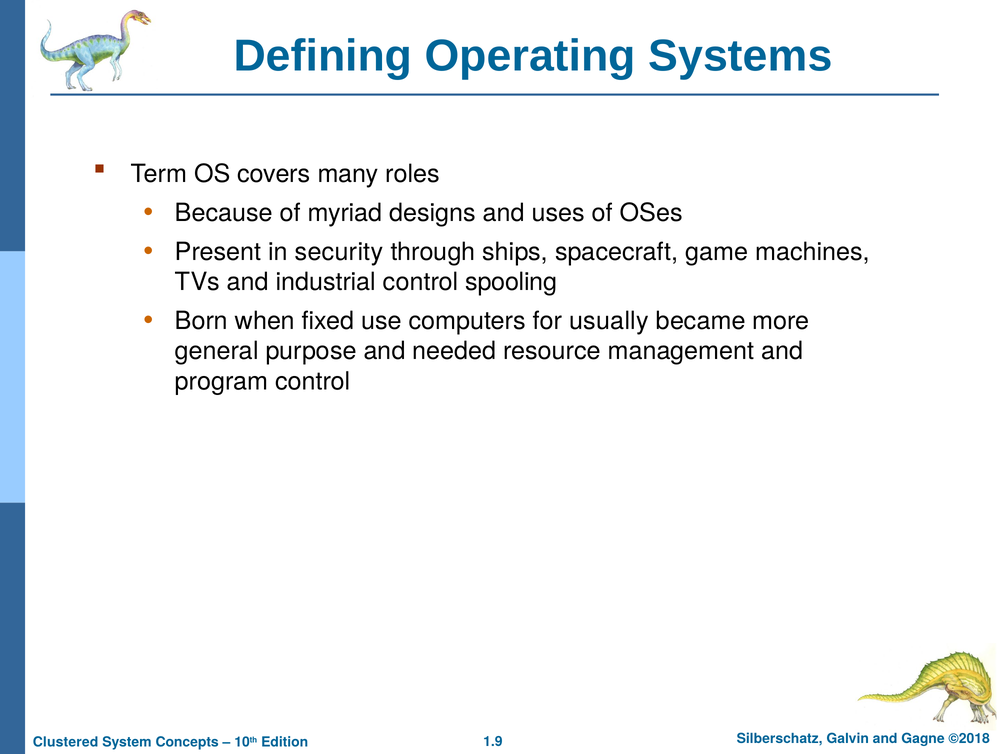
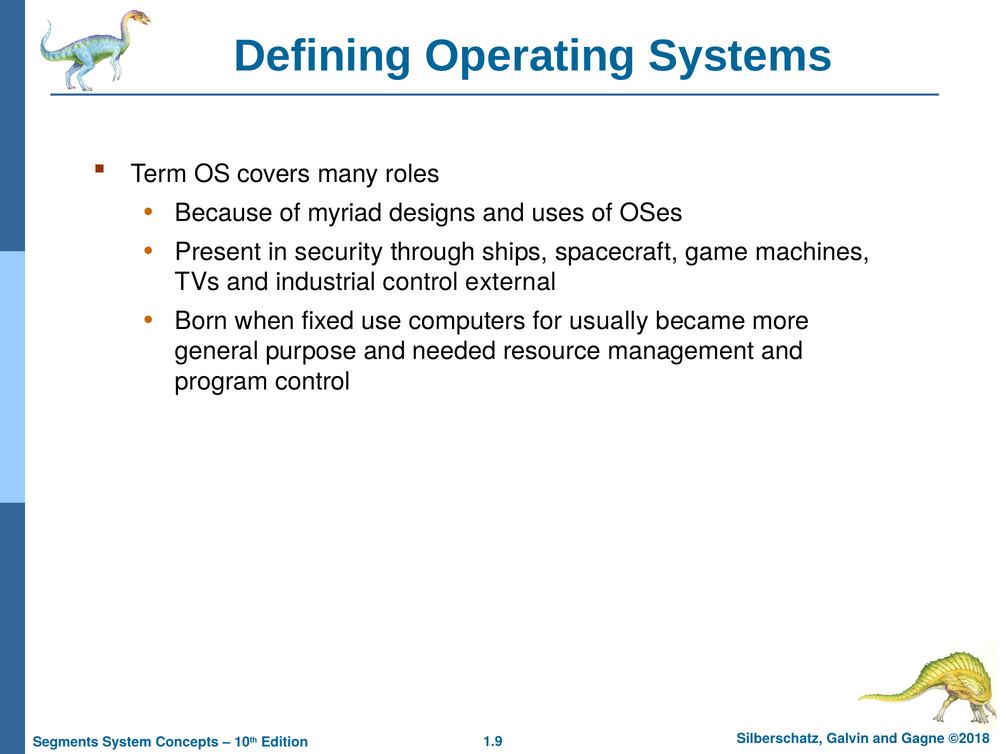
spooling: spooling -> external
Clustered: Clustered -> Segments
